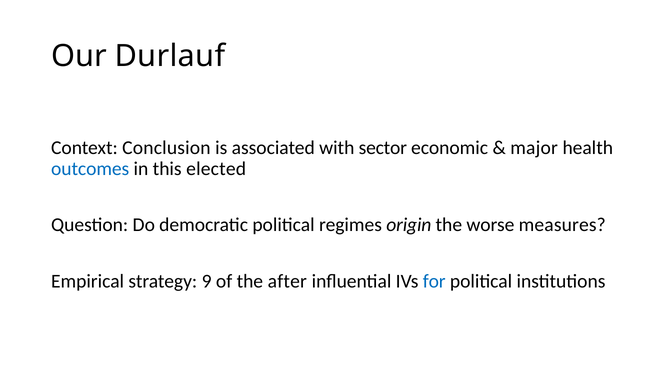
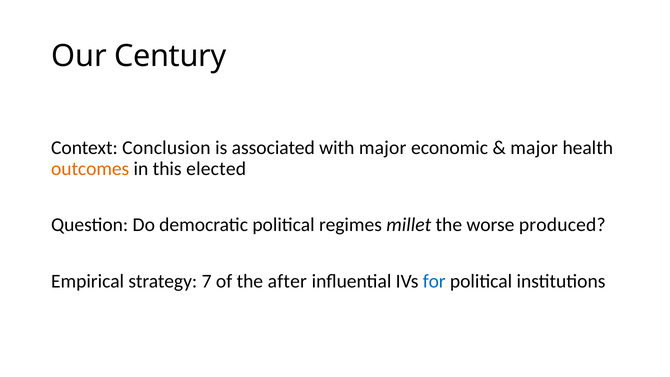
Durlauf: Durlauf -> Century
with sector: sector -> major
outcomes colour: blue -> orange
origin: origin -> millet
measures: measures -> produced
9: 9 -> 7
